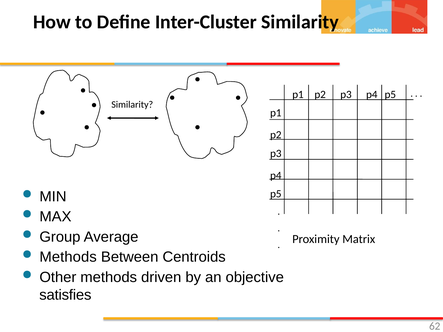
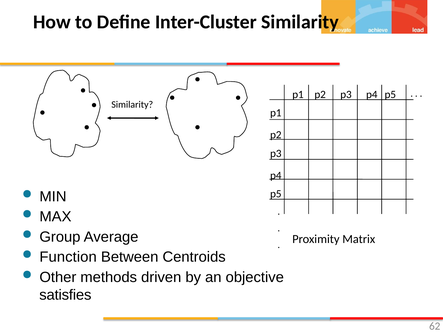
Methods at (68, 257): Methods -> Function
